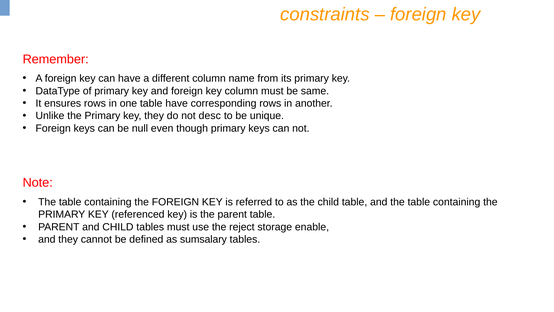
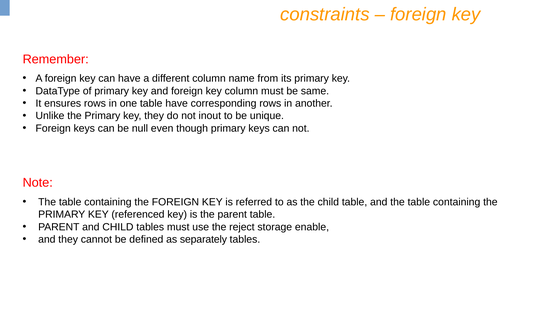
desc: desc -> inout
sumsalary: sumsalary -> separately
